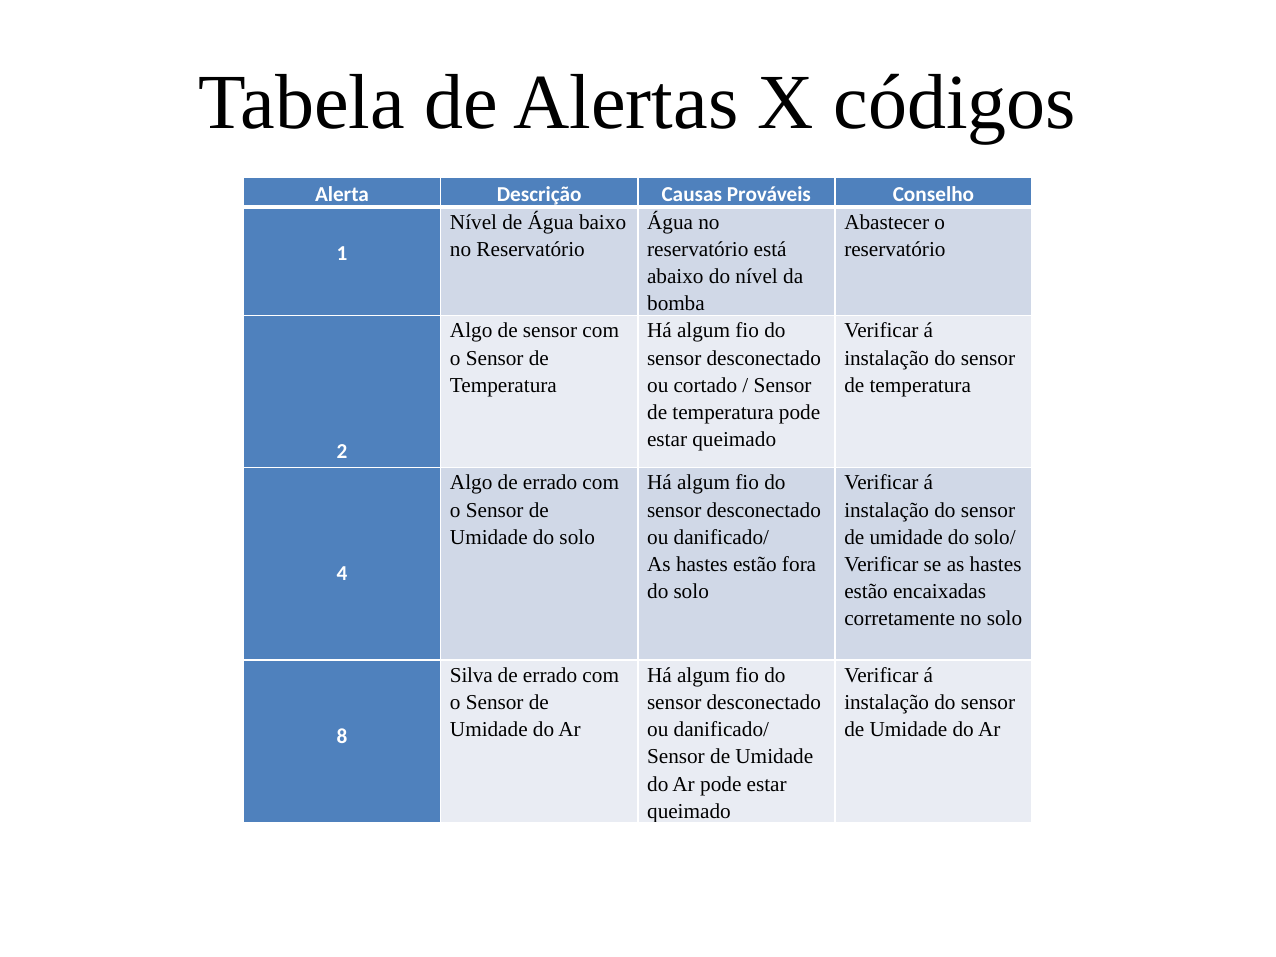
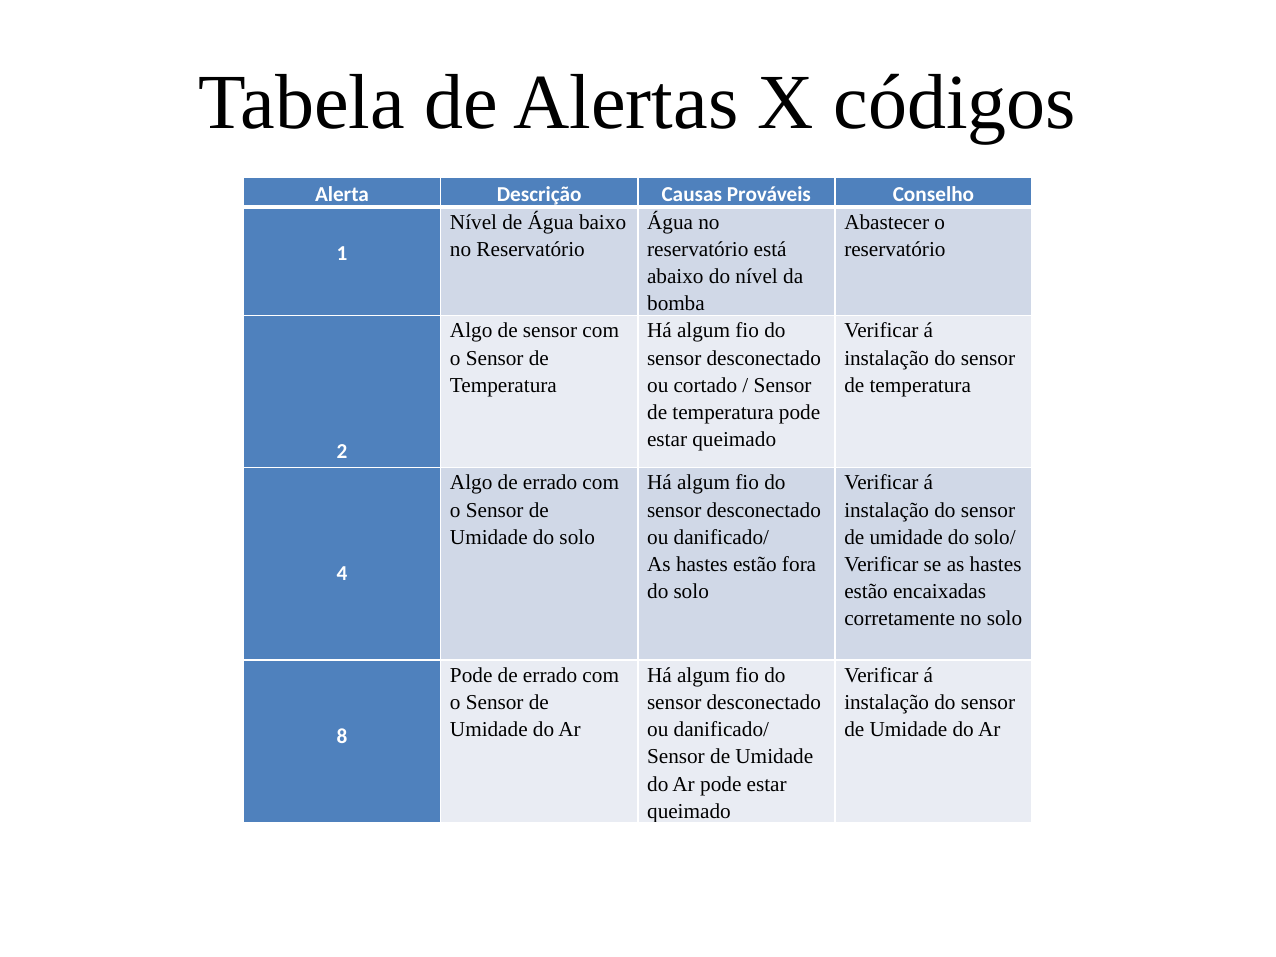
Silva at (471, 676): Silva -> Pode
